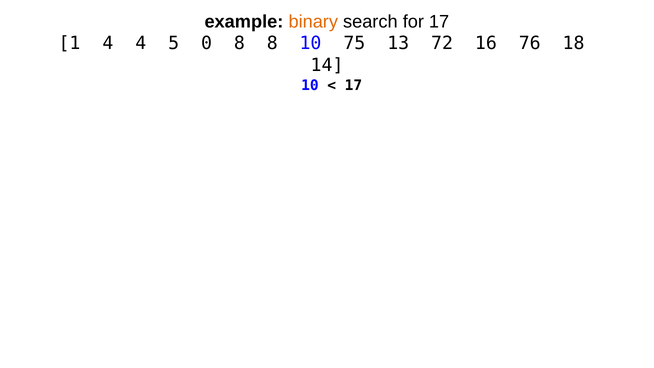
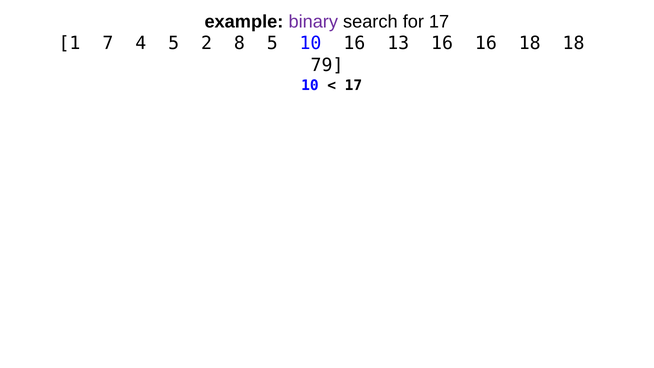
binary colour: orange -> purple
1 4: 4 -> 7
0: 0 -> 2
8 8: 8 -> 5
10 75: 75 -> 16
13 72: 72 -> 16
16 76: 76 -> 18
14: 14 -> 79
